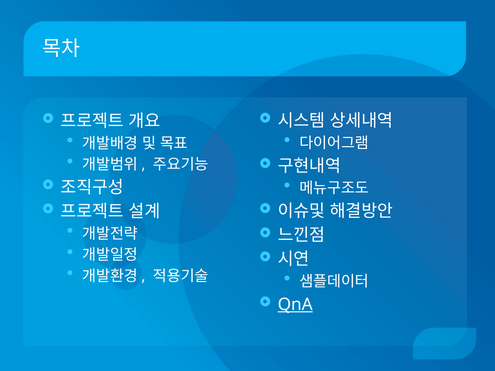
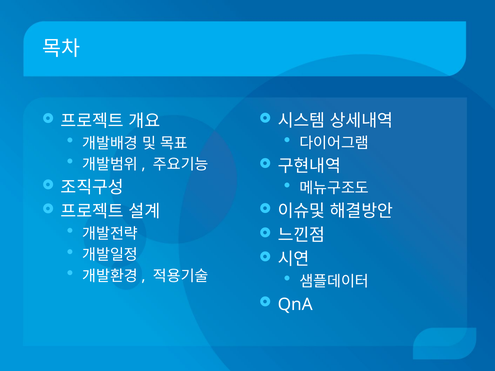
QnA underline: present -> none
